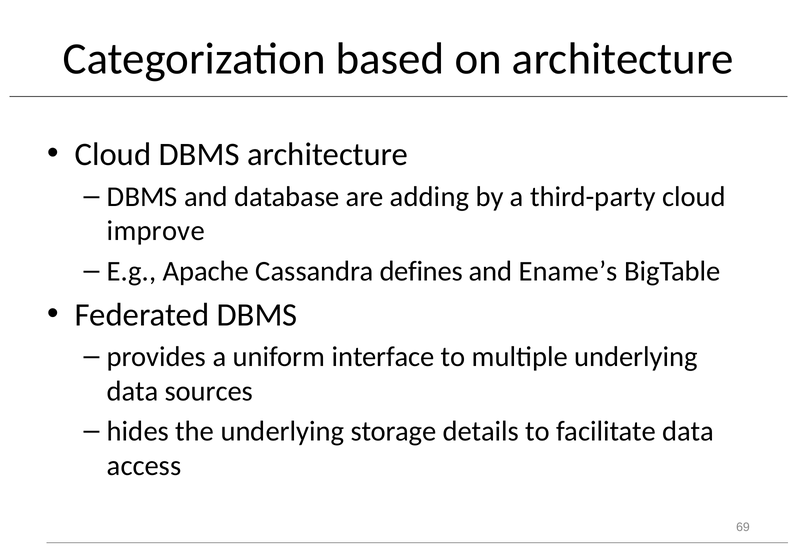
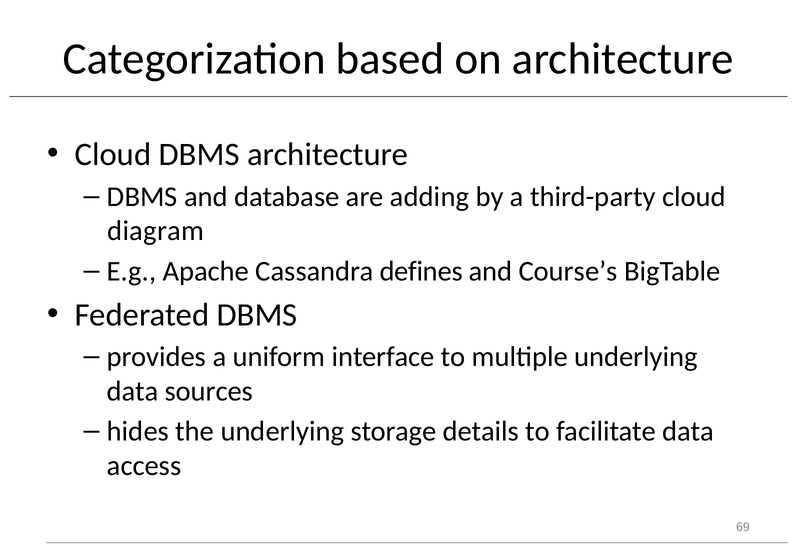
improve: improve -> diagram
Ename’s: Ename’s -> Course’s
